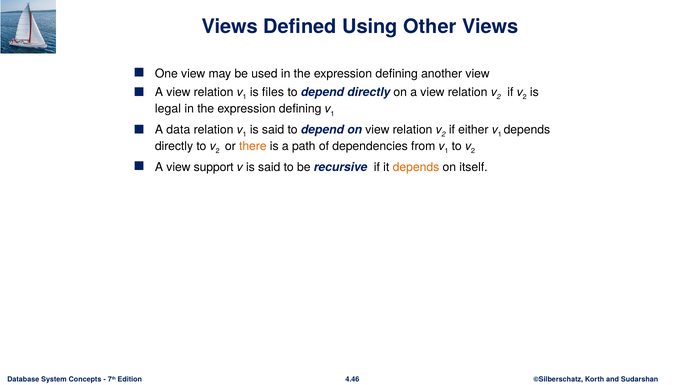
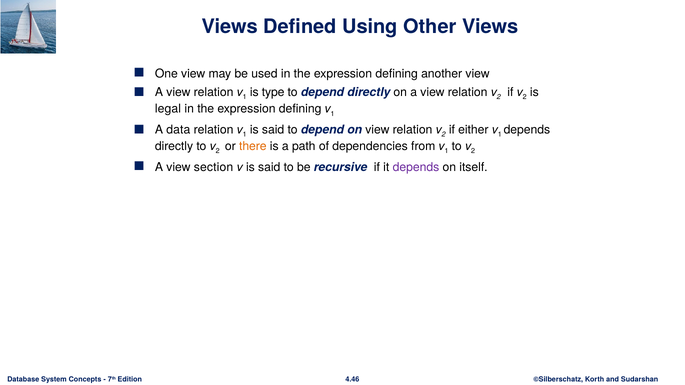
files: files -> type
support: support -> section
depends at (416, 167) colour: orange -> purple
